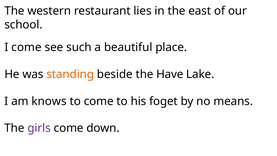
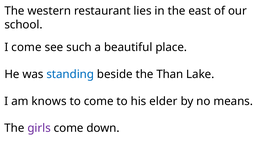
standing colour: orange -> blue
Have: Have -> Than
foget: foget -> elder
